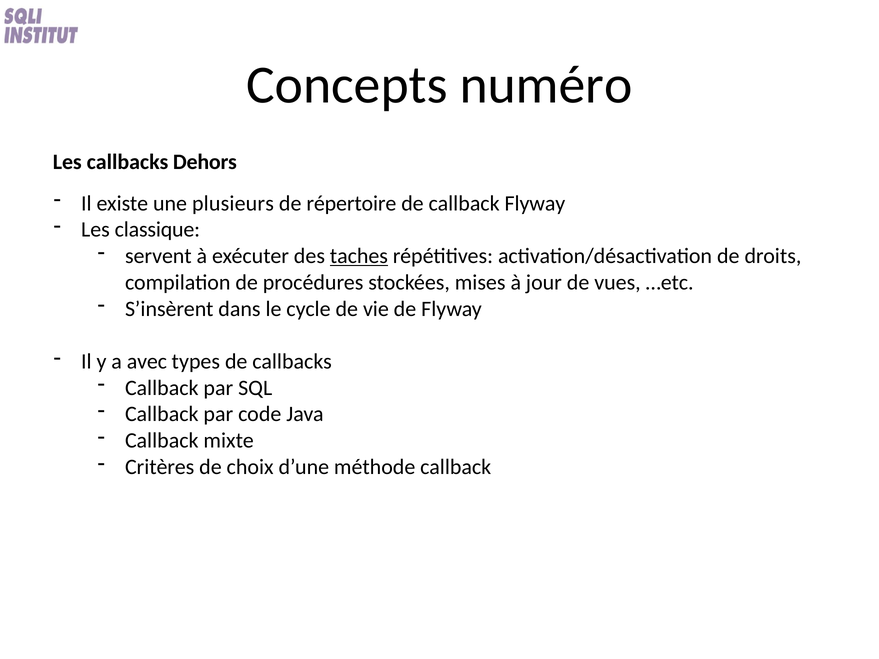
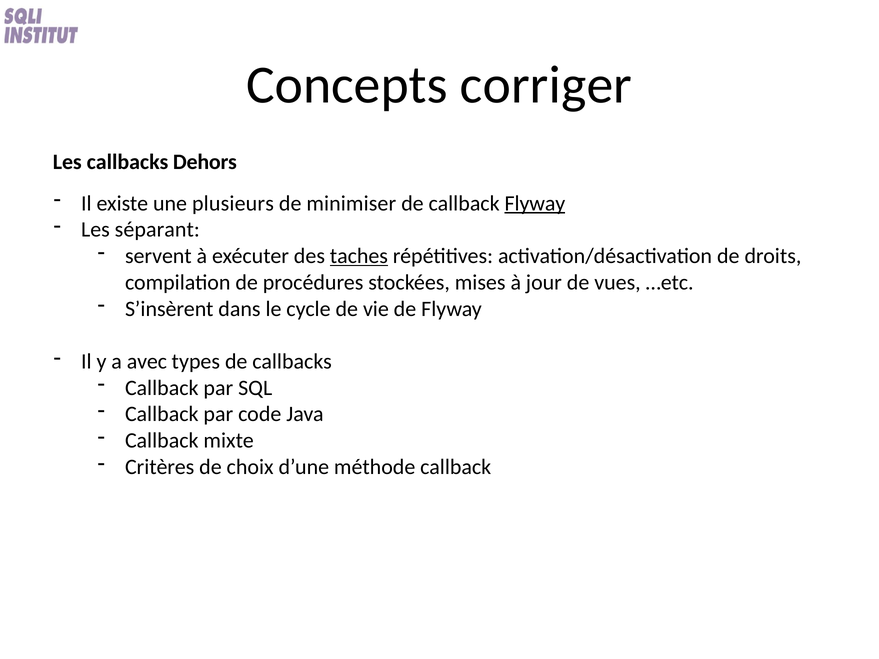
numéro: numéro -> corriger
répertoire: répertoire -> minimiser
Flyway at (535, 203) underline: none -> present
classique: classique -> séparant
